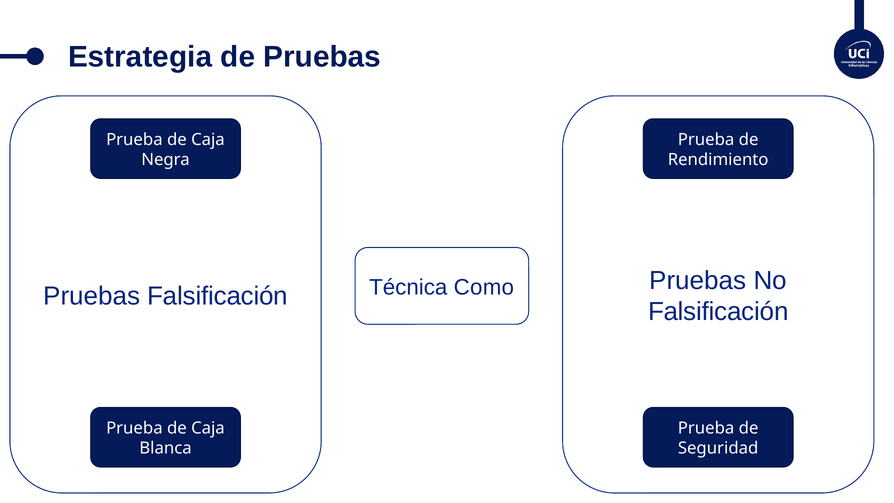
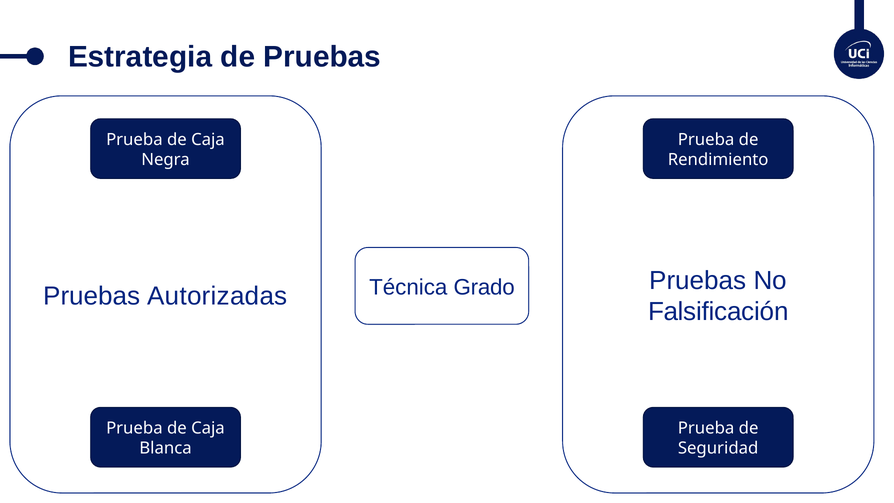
Como: Como -> Grado
Pruebas Falsificación: Falsificación -> Autorizadas
